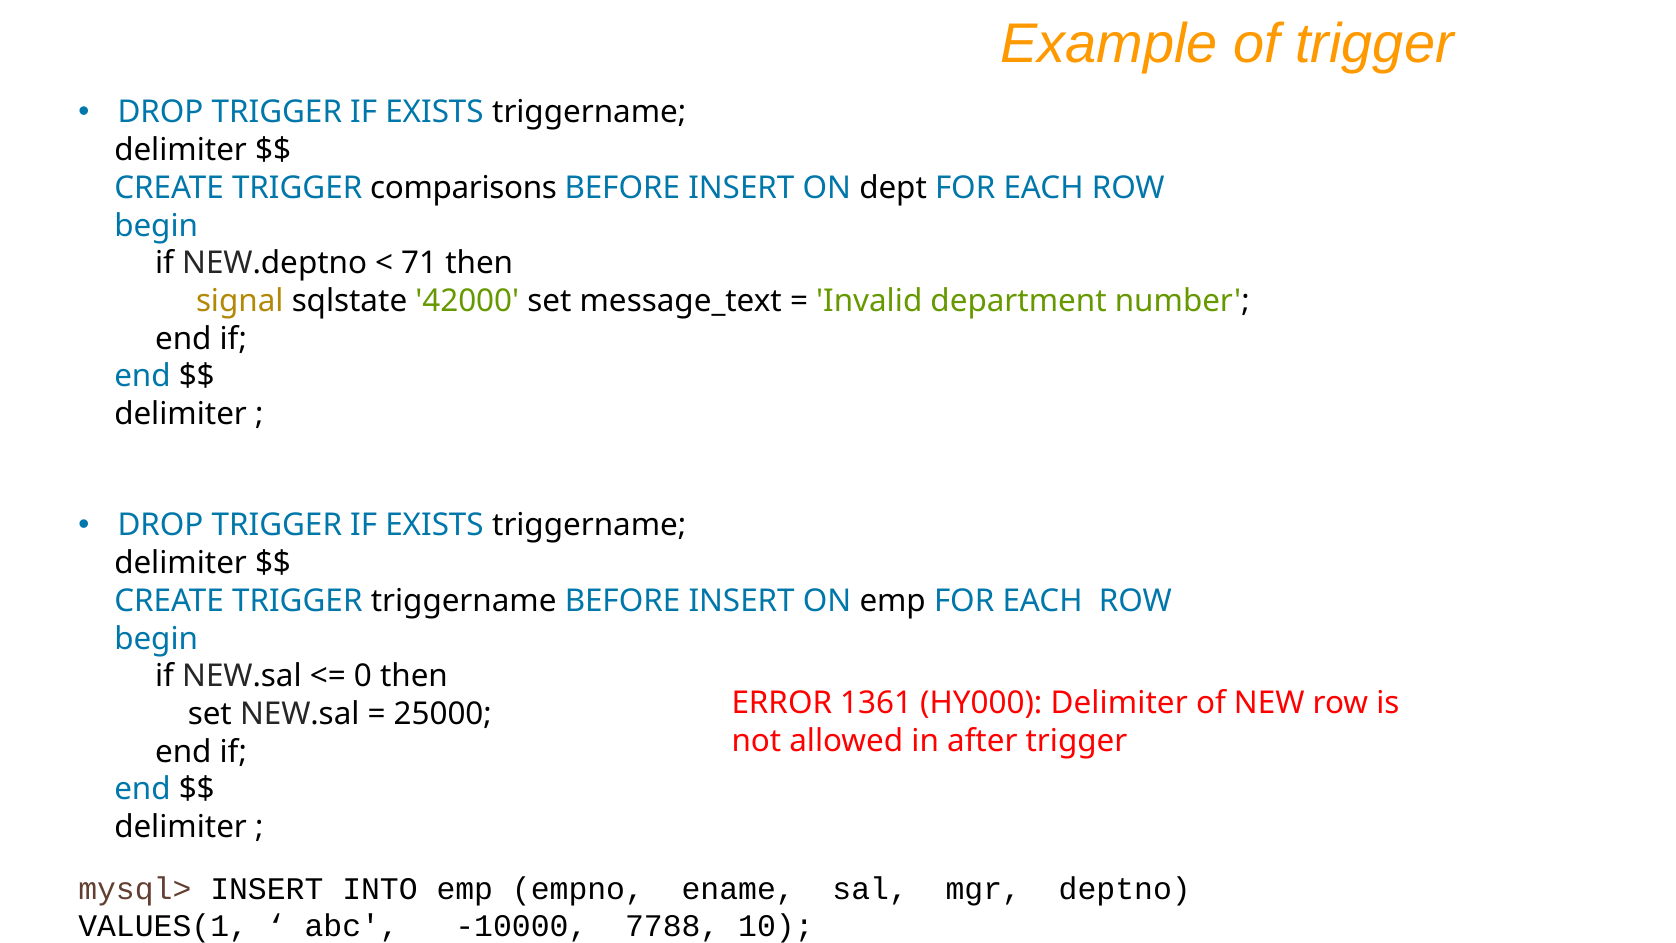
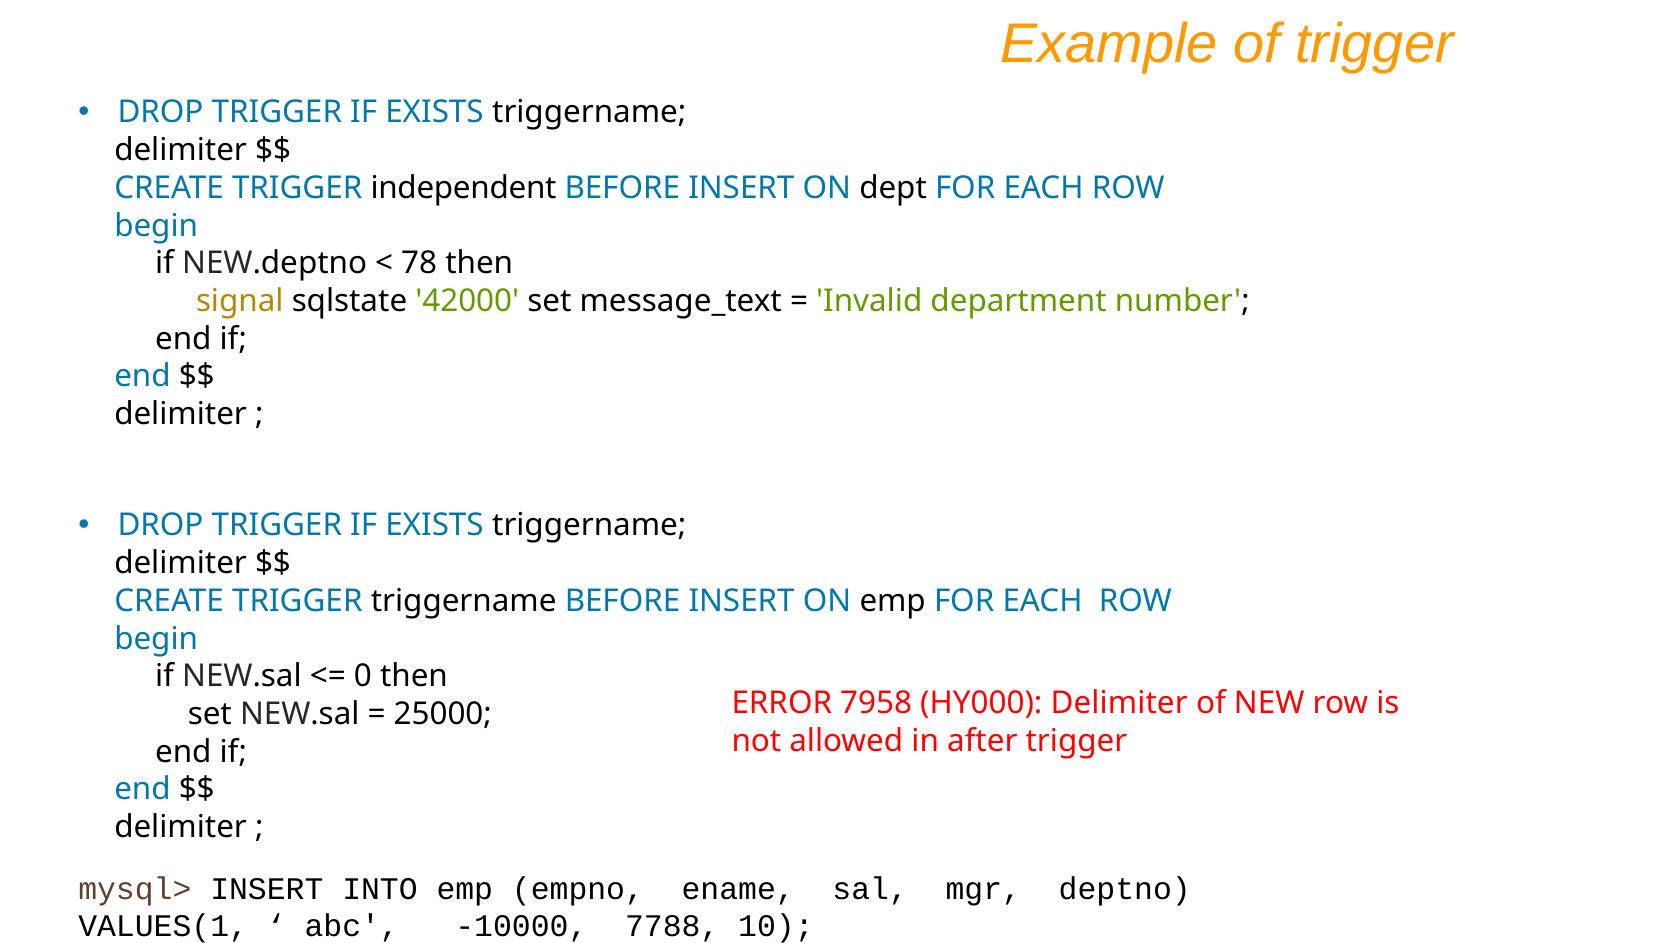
comparisons: comparisons -> independent
71: 71 -> 78
1361: 1361 -> 7958
